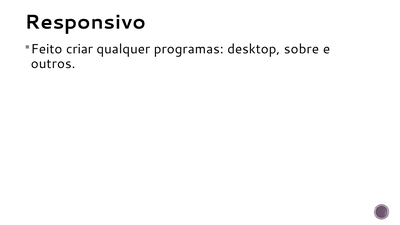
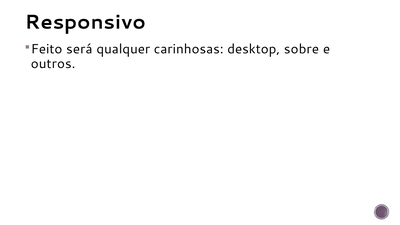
criar: criar -> será
programas: programas -> carinhosas
